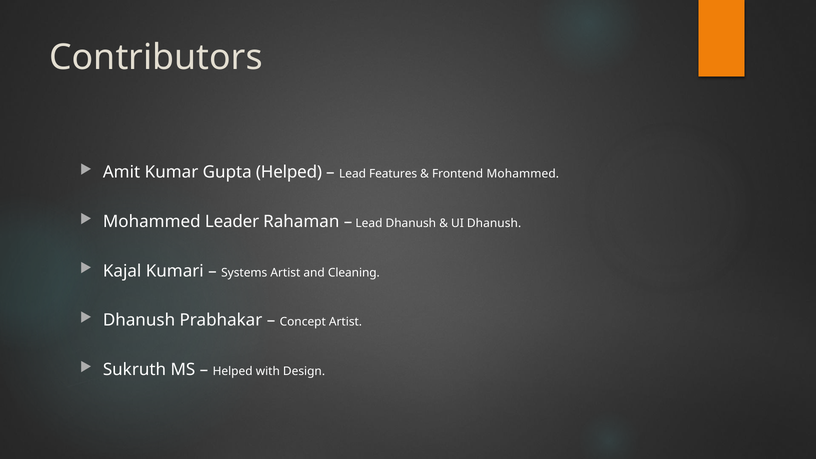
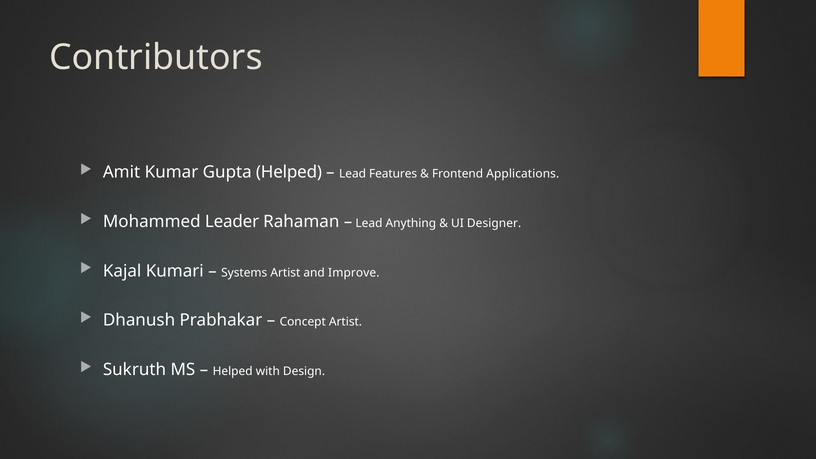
Frontend Mohammed: Mohammed -> Applications
Lead Dhanush: Dhanush -> Anything
UI Dhanush: Dhanush -> Designer
Cleaning: Cleaning -> Improve
